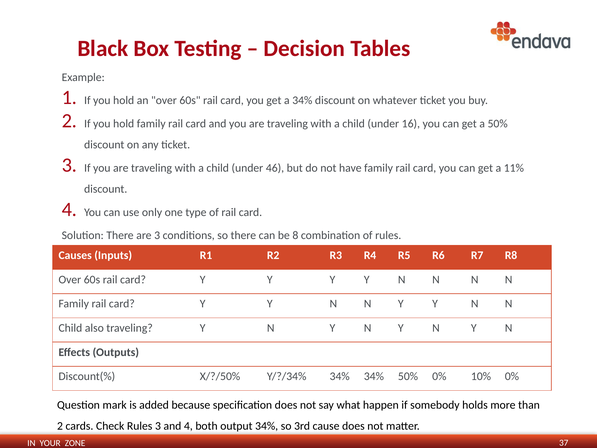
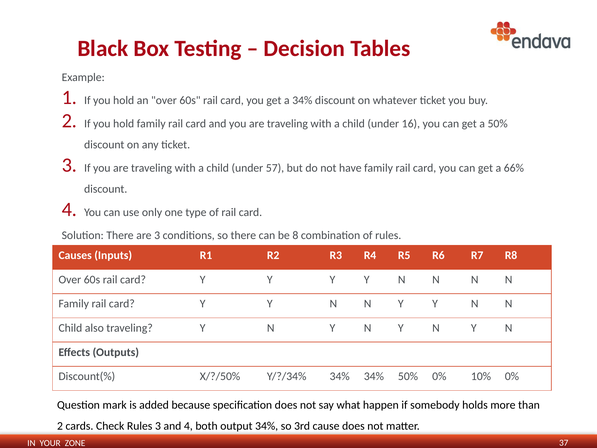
46: 46 -> 57
11%: 11% -> 66%
